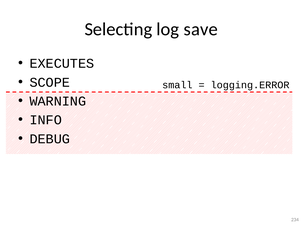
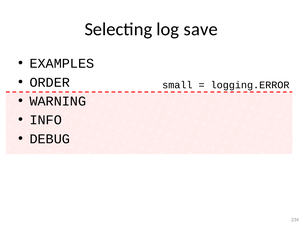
EXECUTES: EXECUTES -> EXAMPLES
SCOPE: SCOPE -> ORDER
